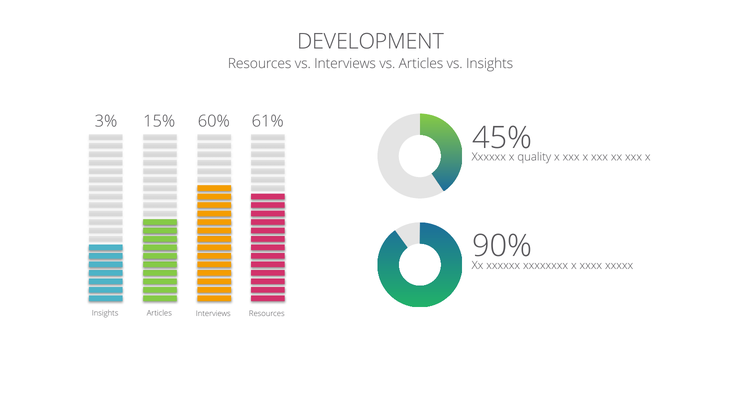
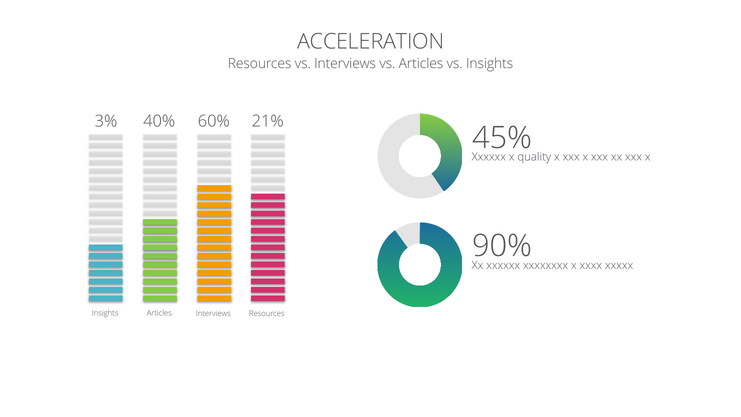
DEVELOPMENT: DEVELOPMENT -> ACCELERATION
15%: 15% -> 40%
61%: 61% -> 21%
